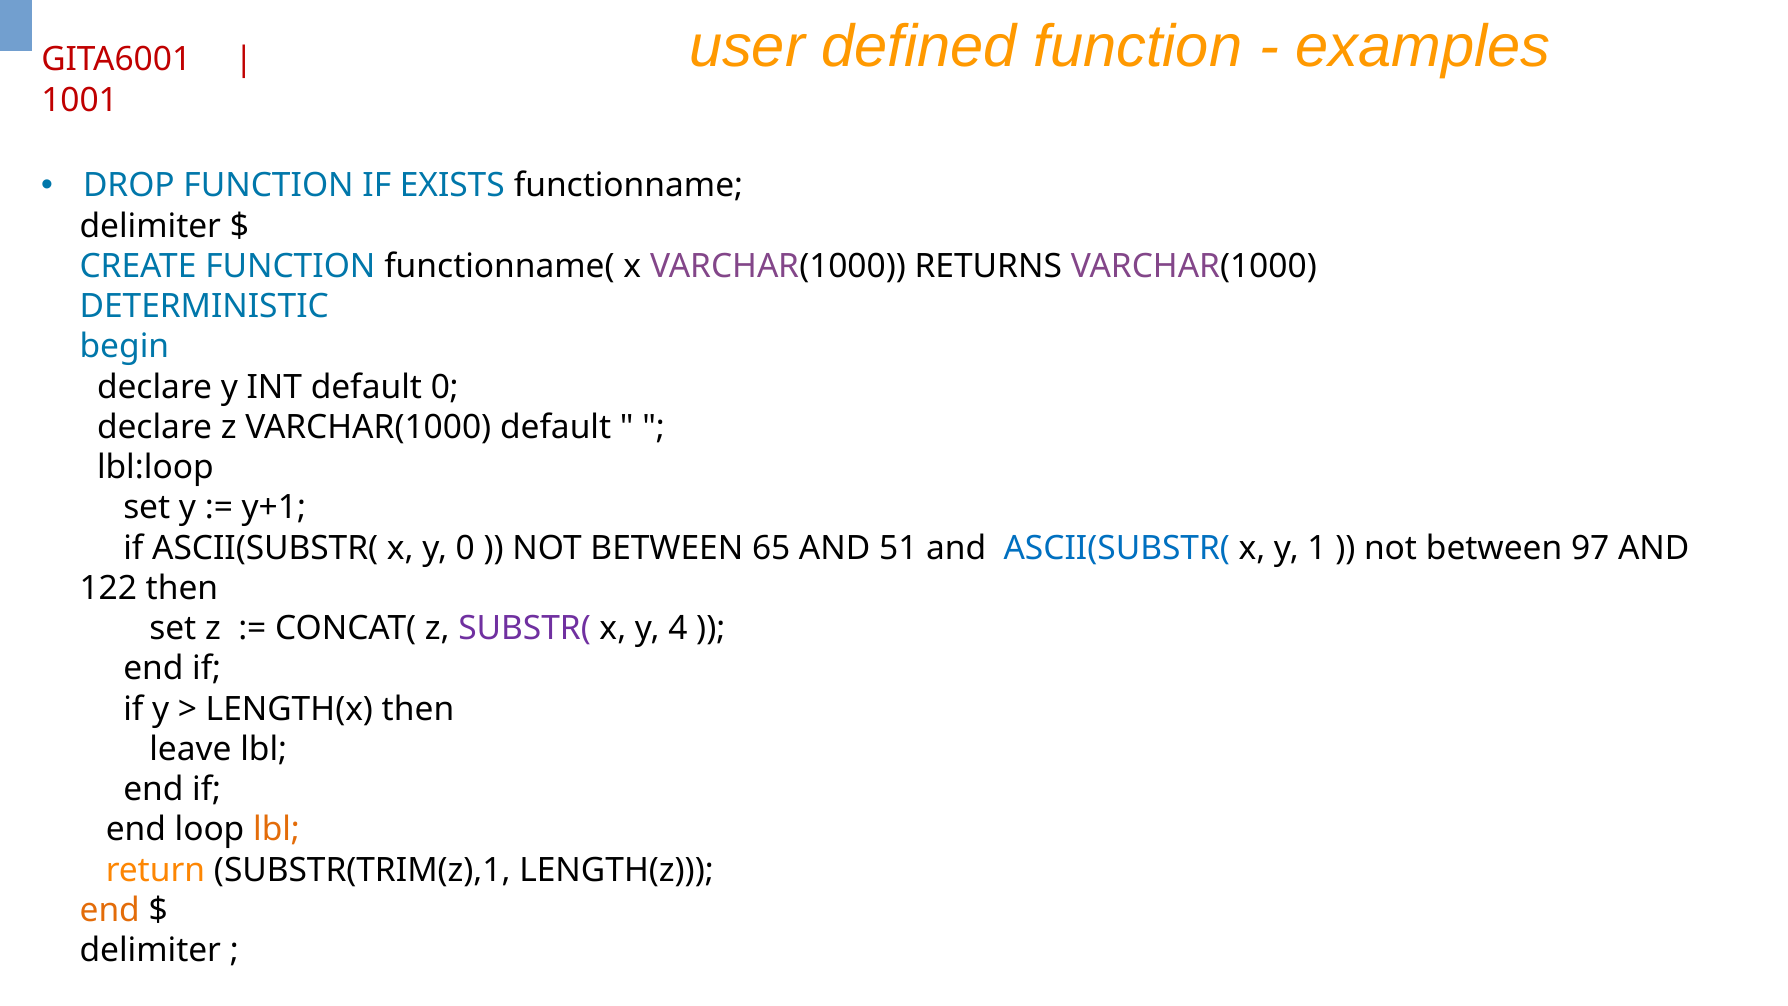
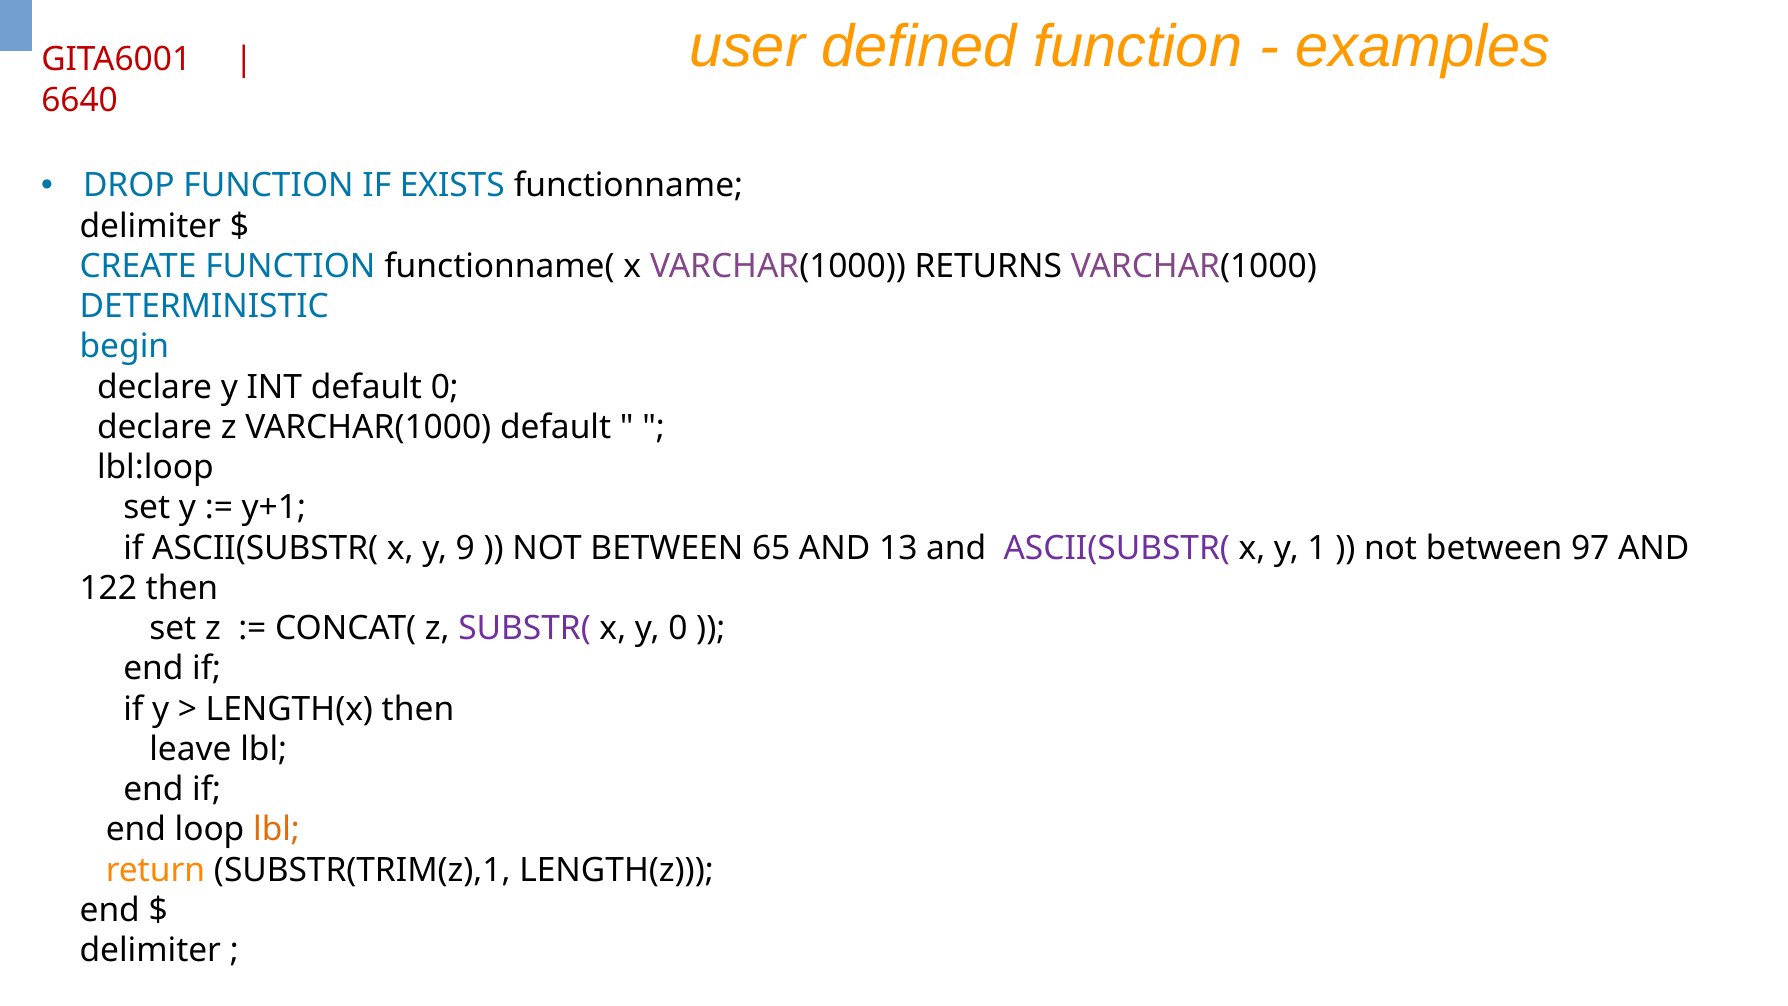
1001: 1001 -> 6640
y 0: 0 -> 9
51: 51 -> 13
ASCII(SUBSTR( at (1117, 548) colour: blue -> purple
y 4: 4 -> 0
end at (110, 910) colour: orange -> black
